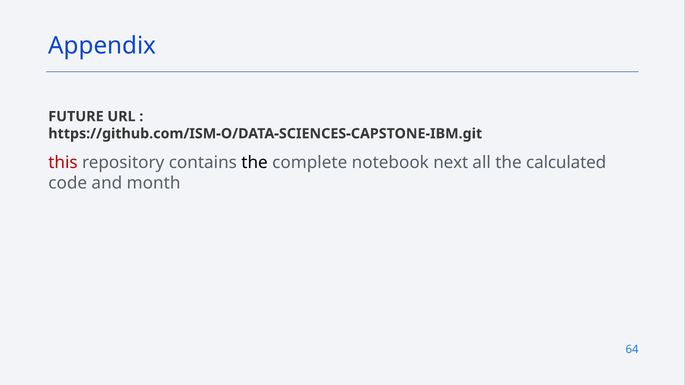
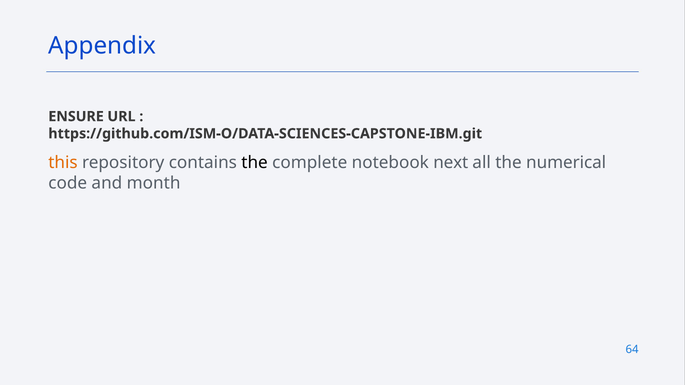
FUTURE: FUTURE -> ENSURE
this colour: red -> orange
calculated: calculated -> numerical
